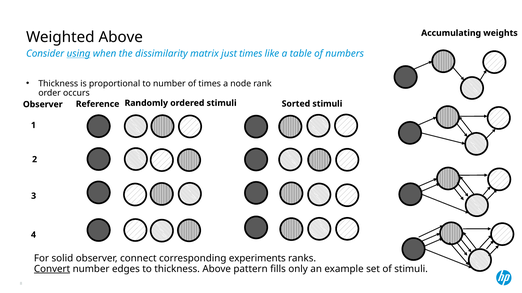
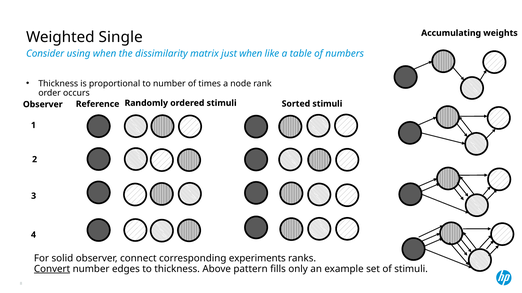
Weighted Above: Above -> Single
using underline: present -> none
just times: times -> when
